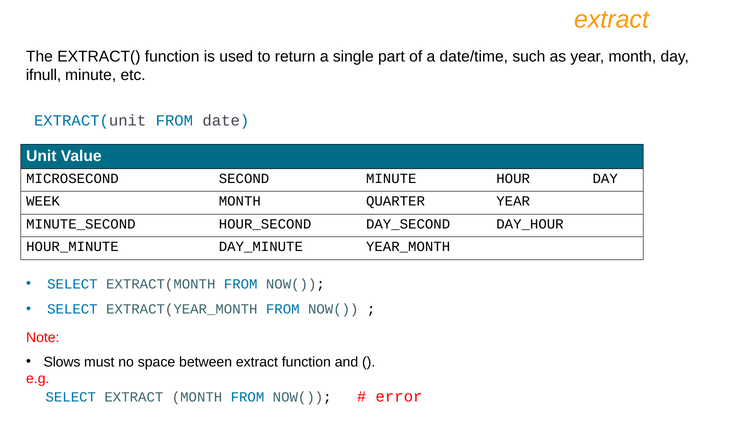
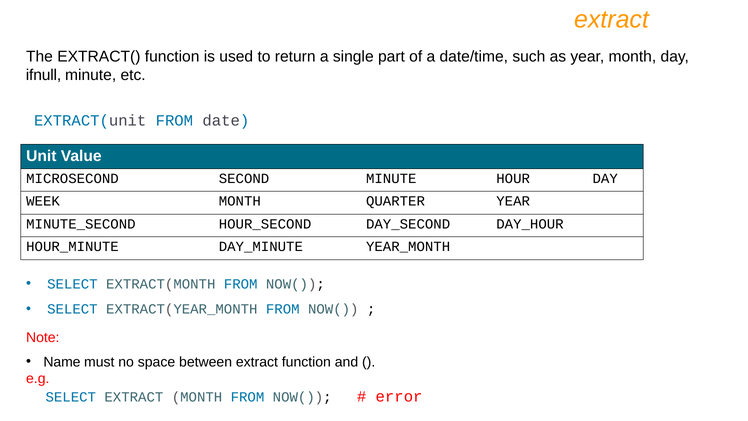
Slows: Slows -> Name
